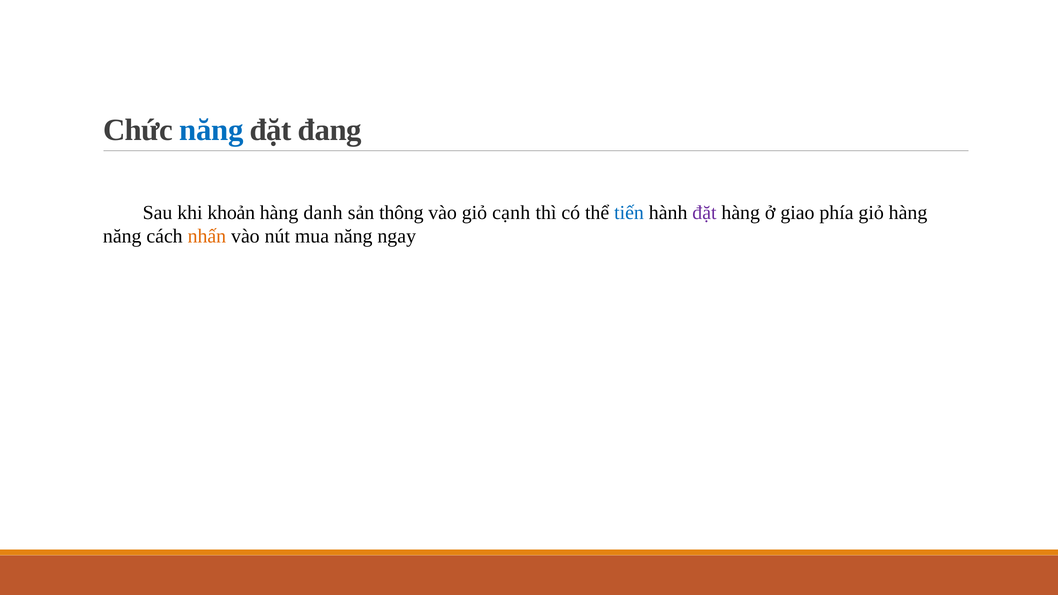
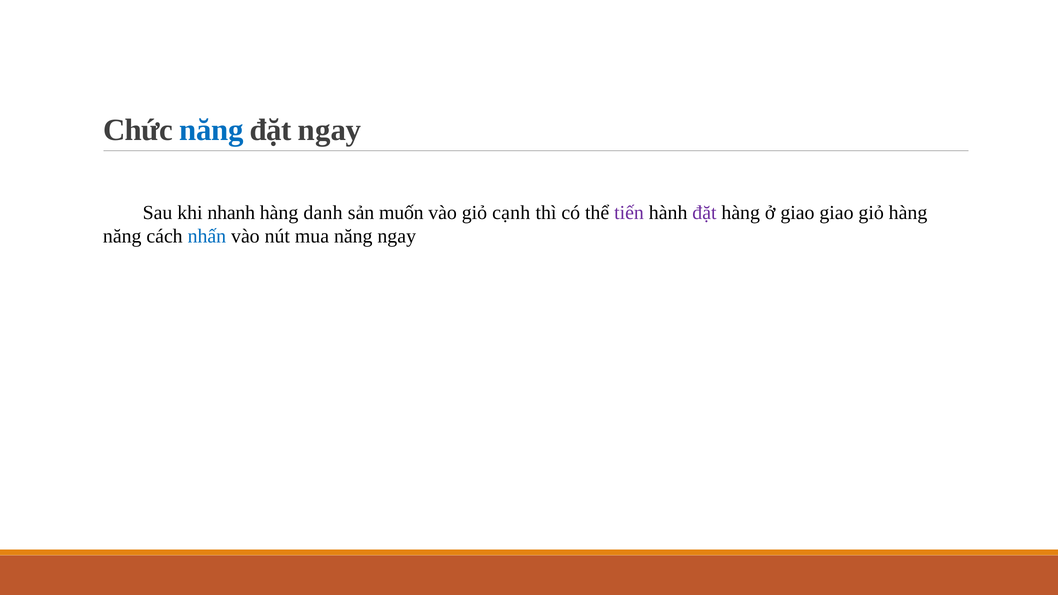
đặt đang: đang -> ngay
khoản: khoản -> nhanh
thông: thông -> muốn
tiến colour: blue -> purple
giao phía: phía -> giao
nhấn colour: orange -> blue
